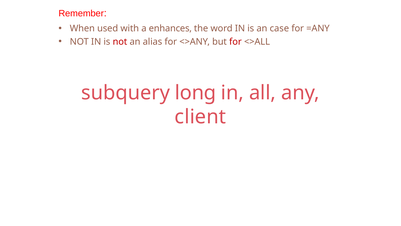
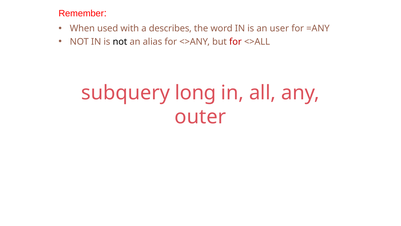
enhances: enhances -> describes
case: case -> user
not at (120, 42) colour: red -> black
client: client -> outer
